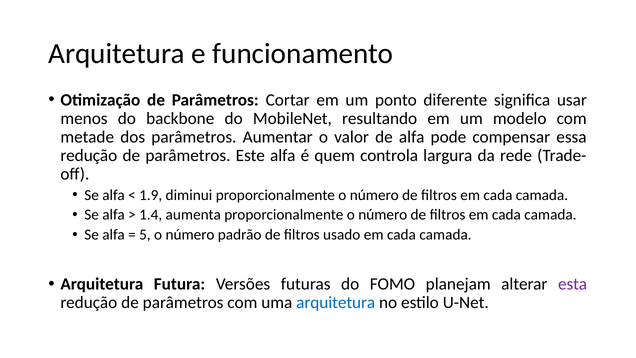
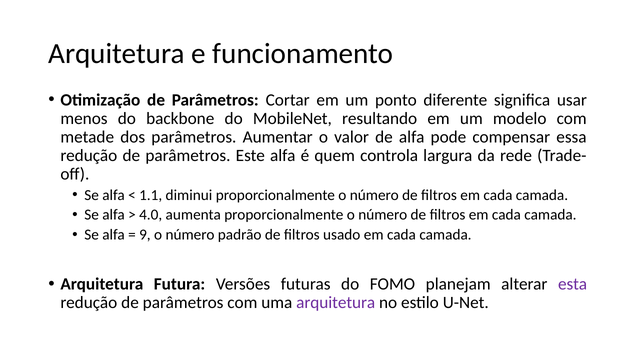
1.9: 1.9 -> 1.1
1.4: 1.4 -> 4.0
5: 5 -> 9
arquitetura at (336, 302) colour: blue -> purple
